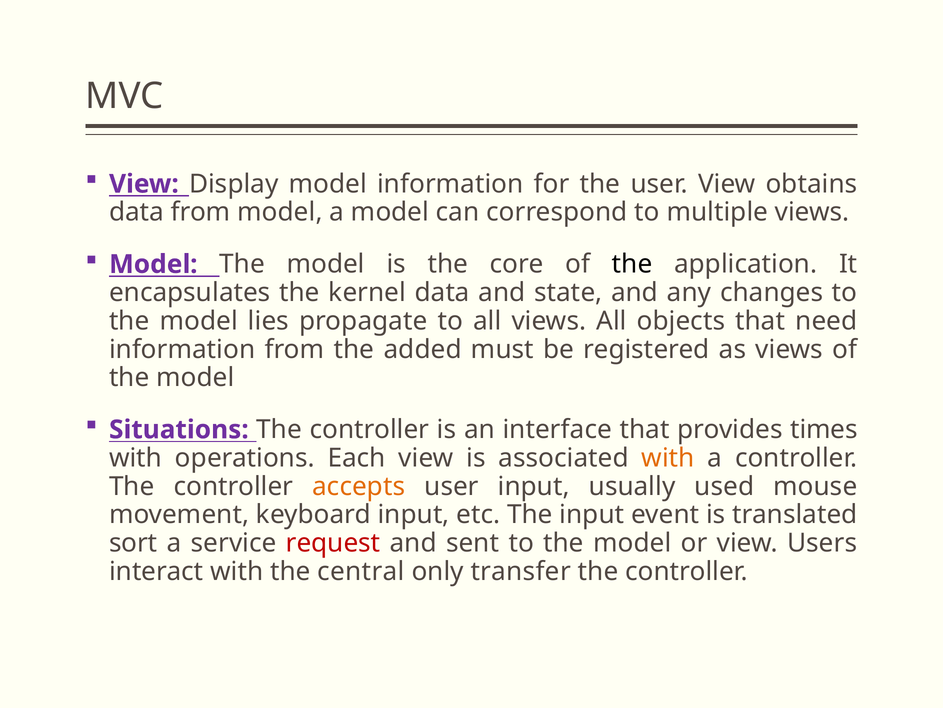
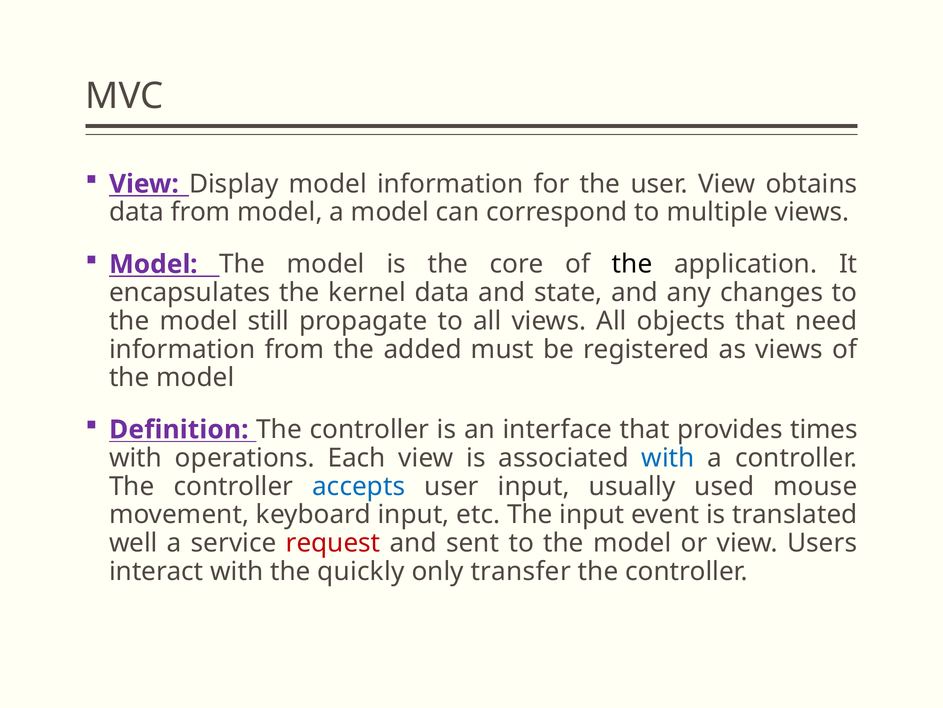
lies: lies -> still
Situations: Situations -> Definition
with at (668, 458) colour: orange -> blue
accepts colour: orange -> blue
sort: sort -> well
central: central -> quickly
